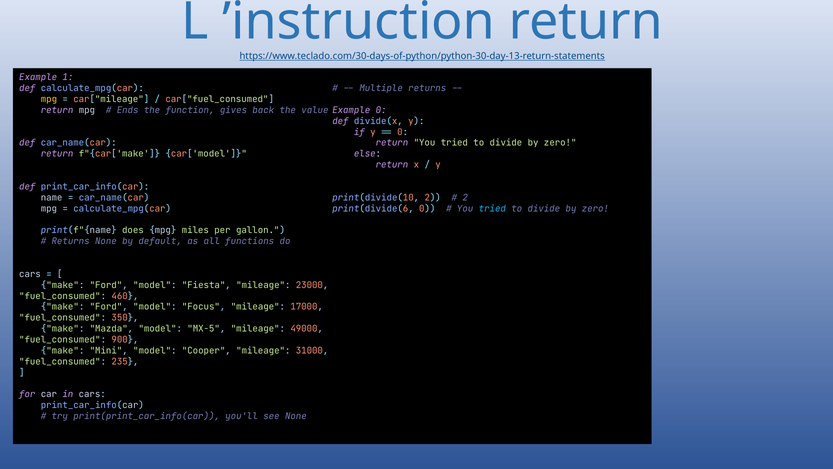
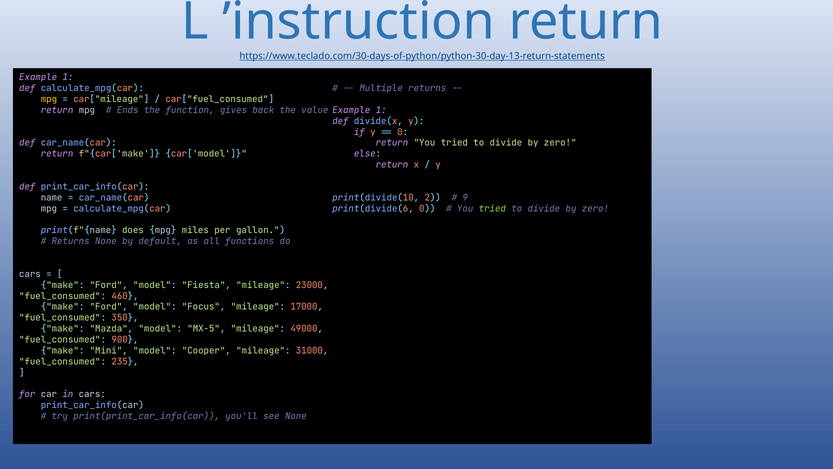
0 at (381, 110): 0 -> 1
2 at (465, 197): 2 -> 9
tried at (492, 208) colour: light blue -> light green
